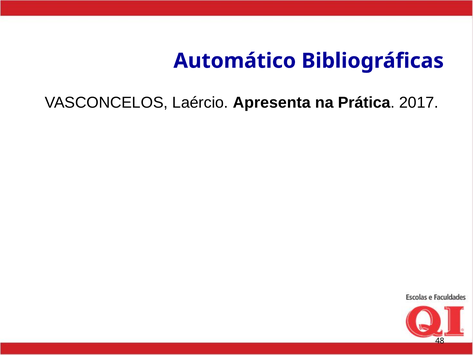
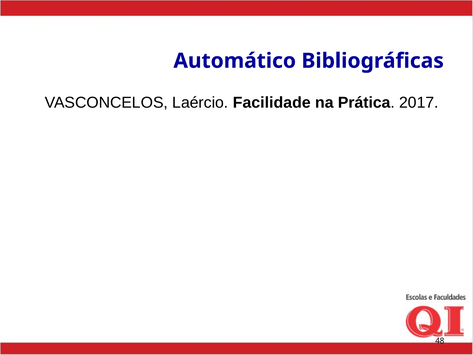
Apresenta: Apresenta -> Facilidade
